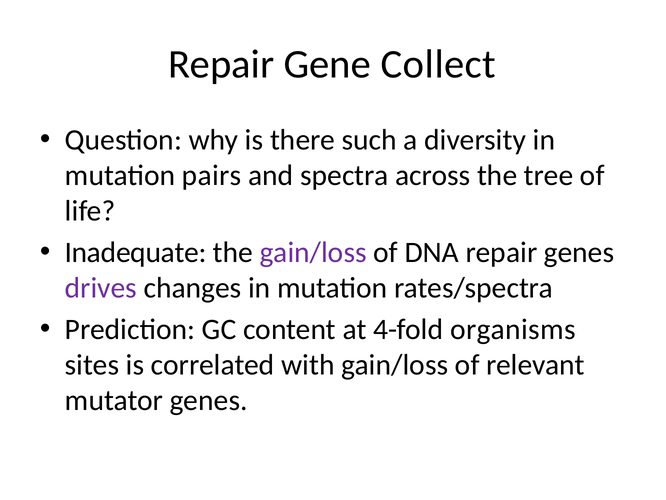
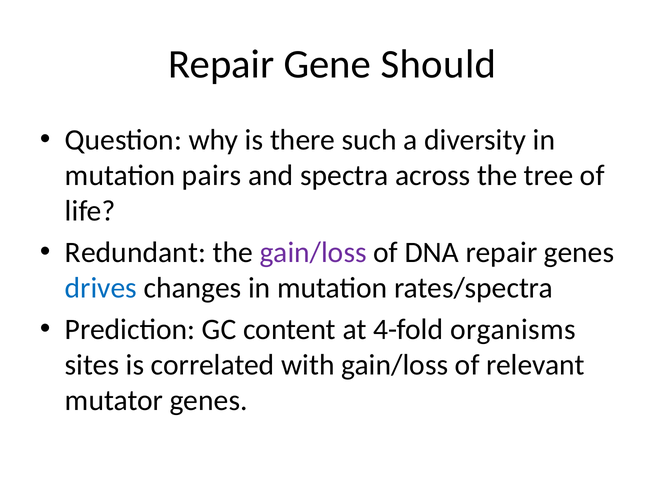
Collect: Collect -> Should
Inadequate: Inadequate -> Redundant
drives colour: purple -> blue
